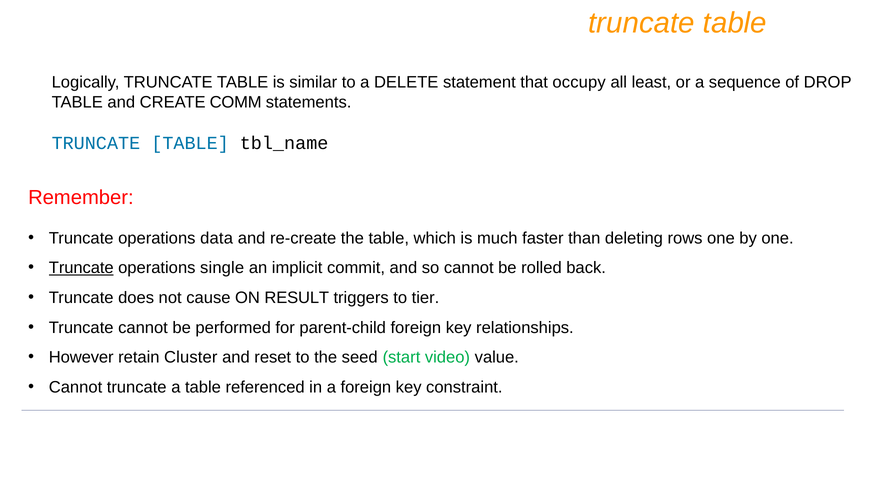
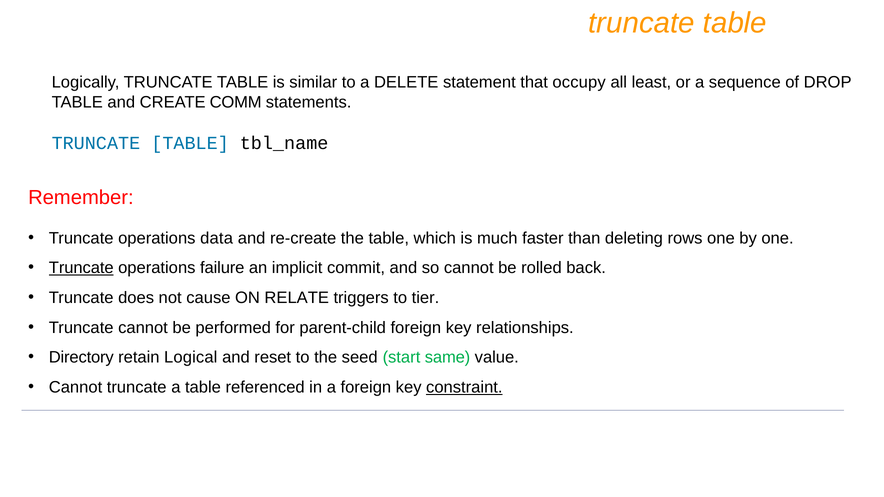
single: single -> failure
RESULT: RESULT -> RELATE
However: However -> Directory
Cluster: Cluster -> Logical
video: video -> same
constraint underline: none -> present
